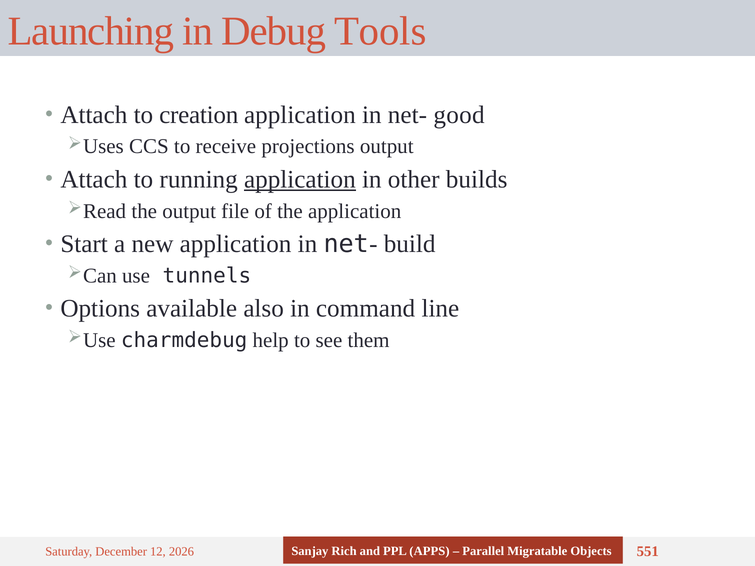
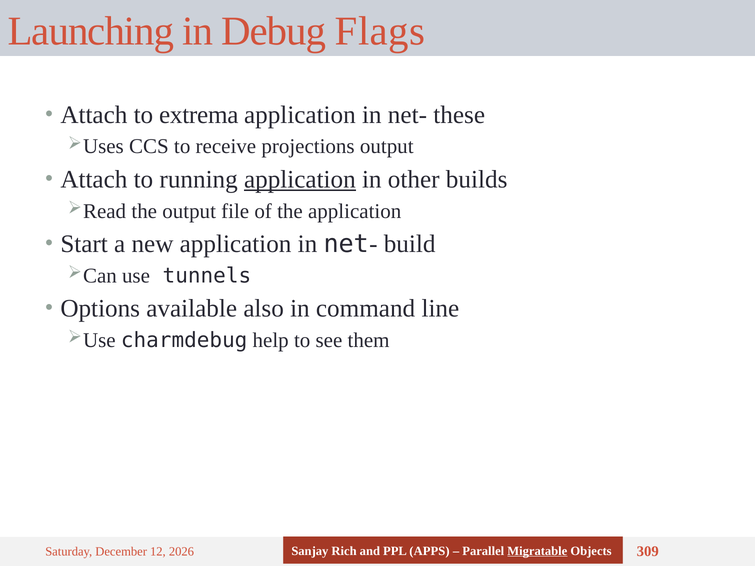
Tools: Tools -> Flags
creation: creation -> extrema
good: good -> these
Migratable underline: none -> present
551: 551 -> 309
